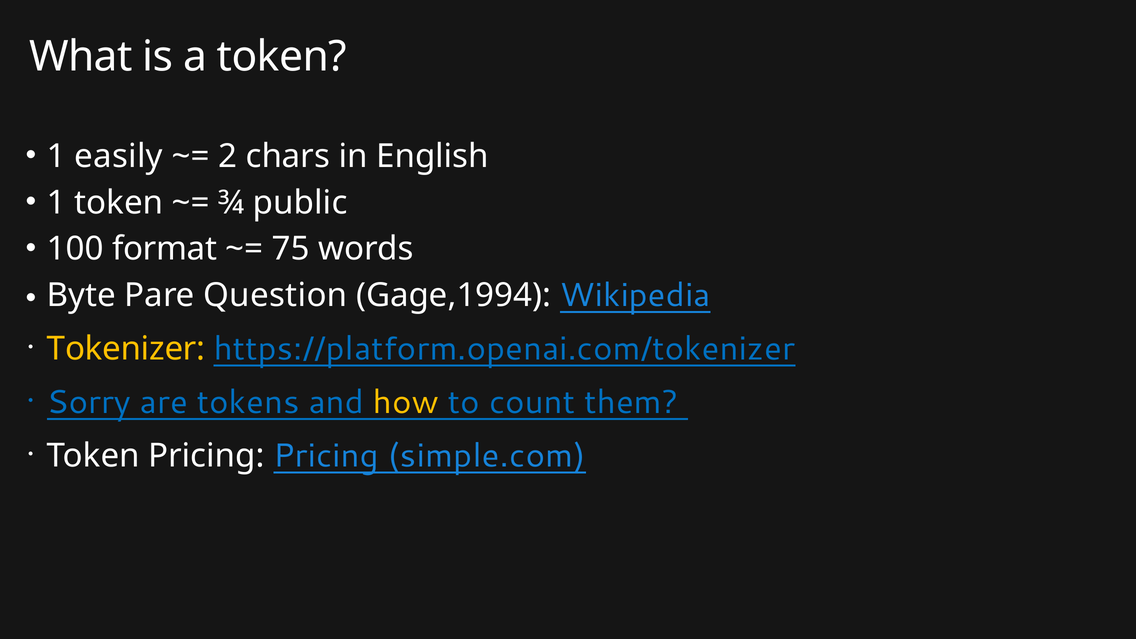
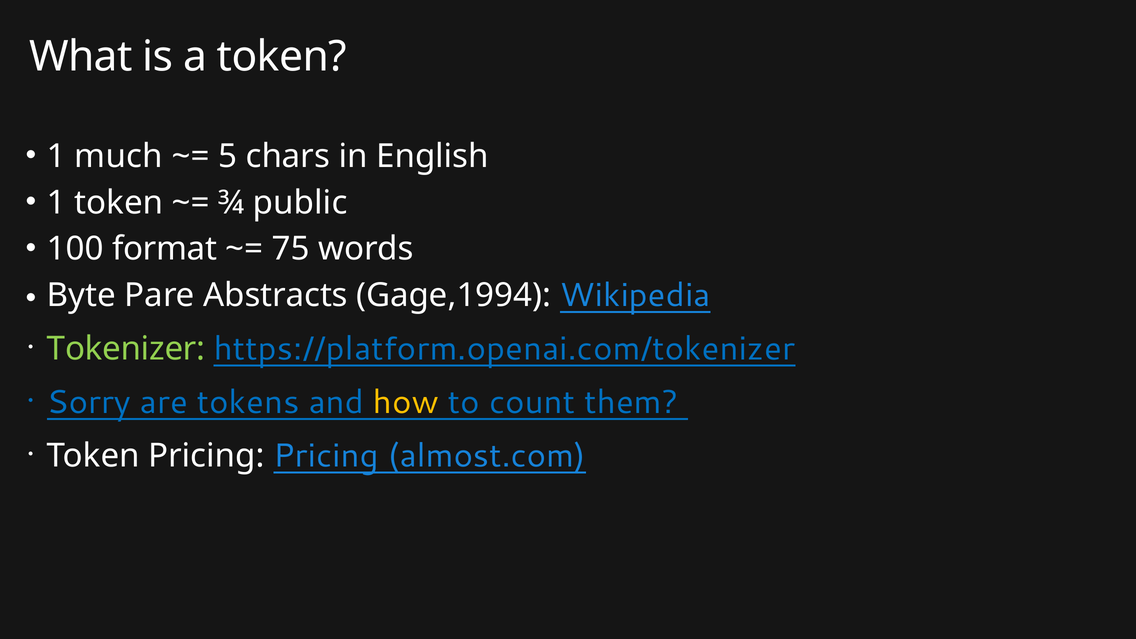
easily: easily -> much
2: 2 -> 5
Question: Question -> Abstracts
Tokenizer colour: yellow -> light green
simple.com: simple.com -> almost.com
